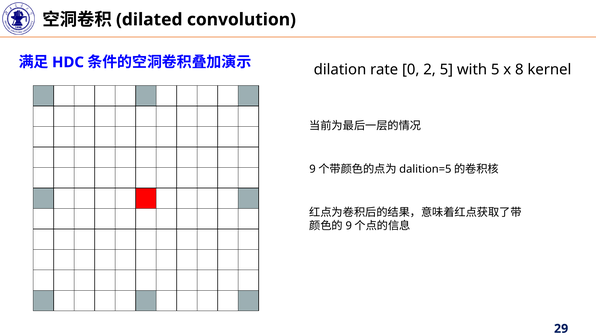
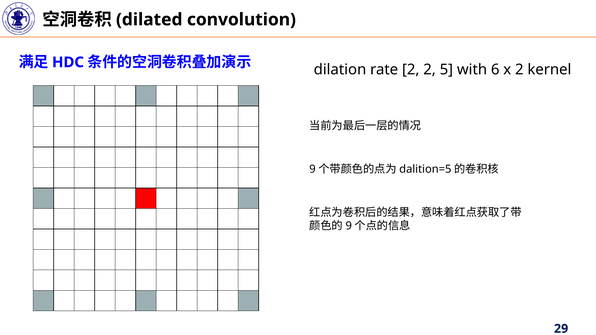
rate 0: 0 -> 2
with 5: 5 -> 6
x 8: 8 -> 2
